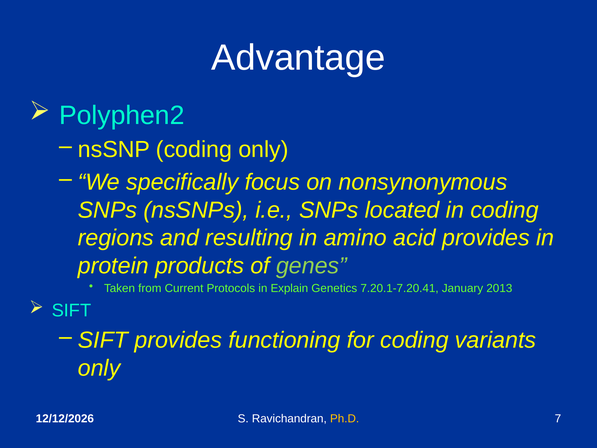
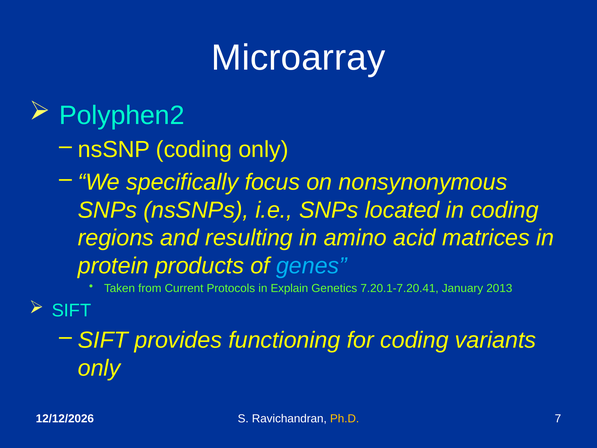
Advantage: Advantage -> Microarray
acid provides: provides -> matrices
genes colour: light green -> light blue
